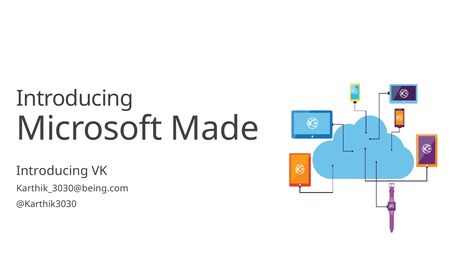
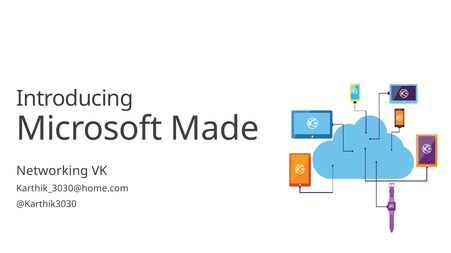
Introducing at (52, 171): Introducing -> Networking
Karthik_3030@being.com: Karthik_3030@being.com -> Karthik_3030@home.com
